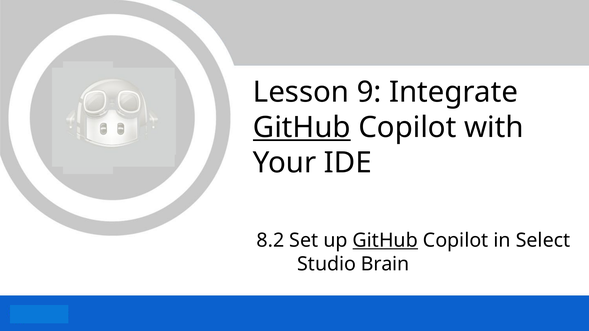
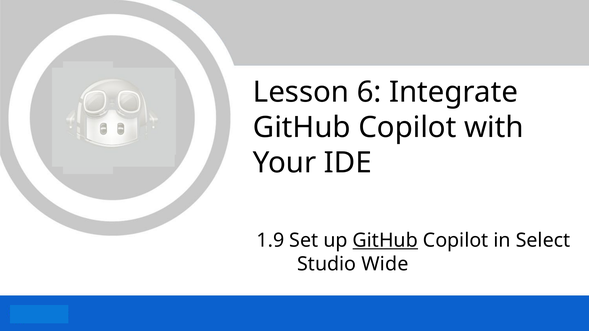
9: 9 -> 6
GitHub at (302, 128) underline: present -> none
8.2: 8.2 -> 1.9
Brain: Brain -> Wide
